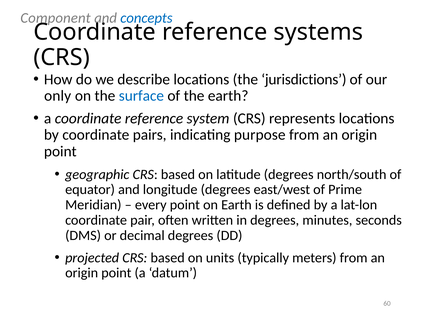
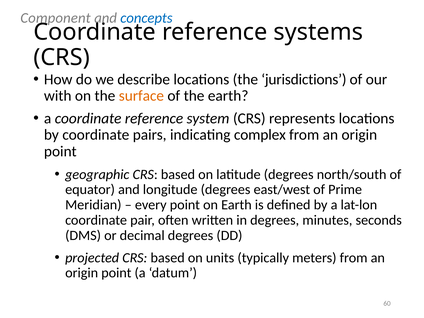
only: only -> with
surface colour: blue -> orange
purpose: purpose -> complex
